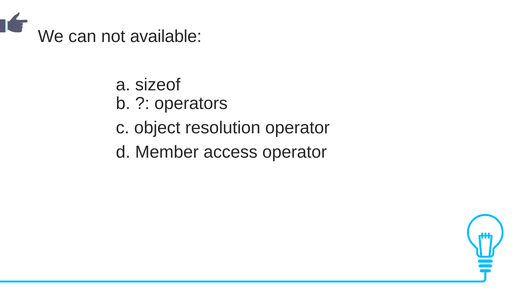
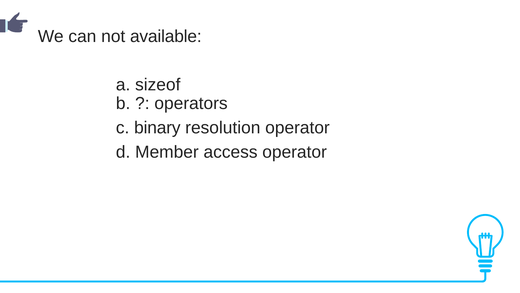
object: object -> binary
